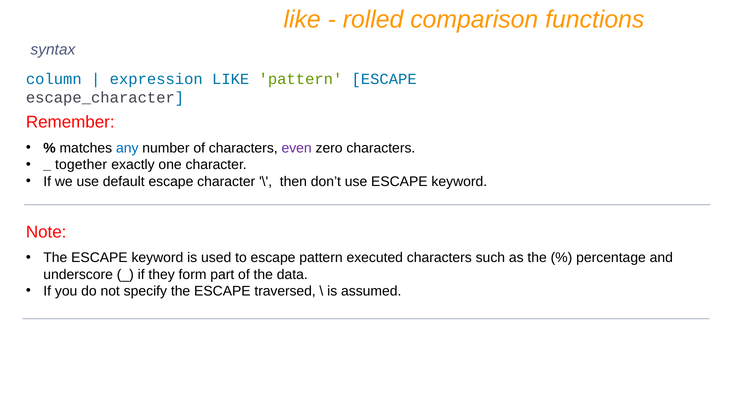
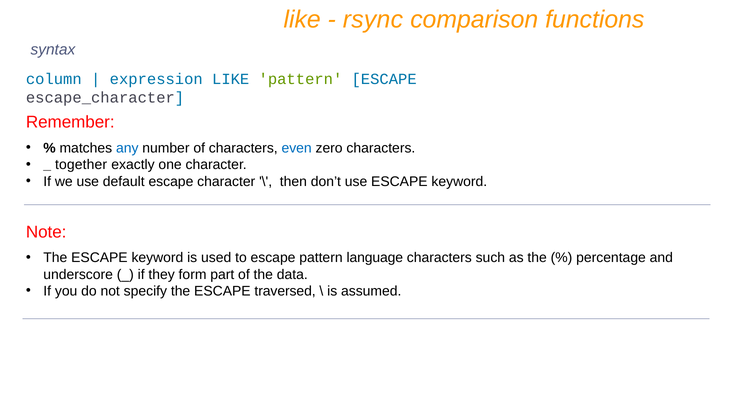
rolled: rolled -> rsync
even colour: purple -> blue
executed: executed -> language
